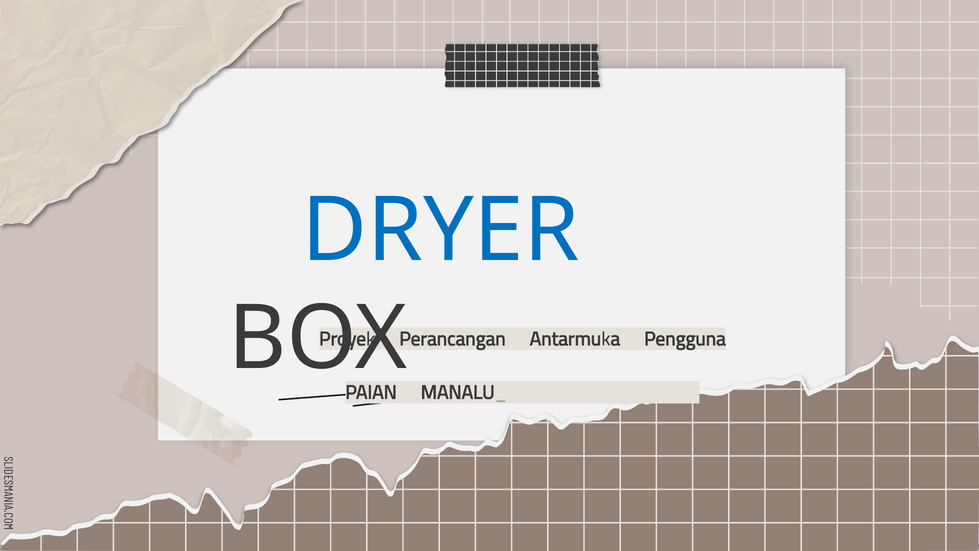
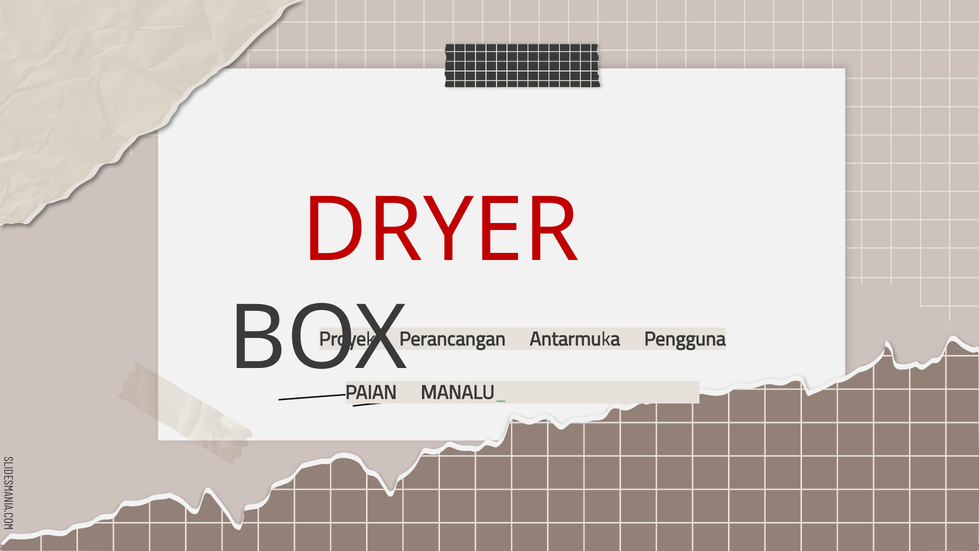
DRYER colour: blue -> red
